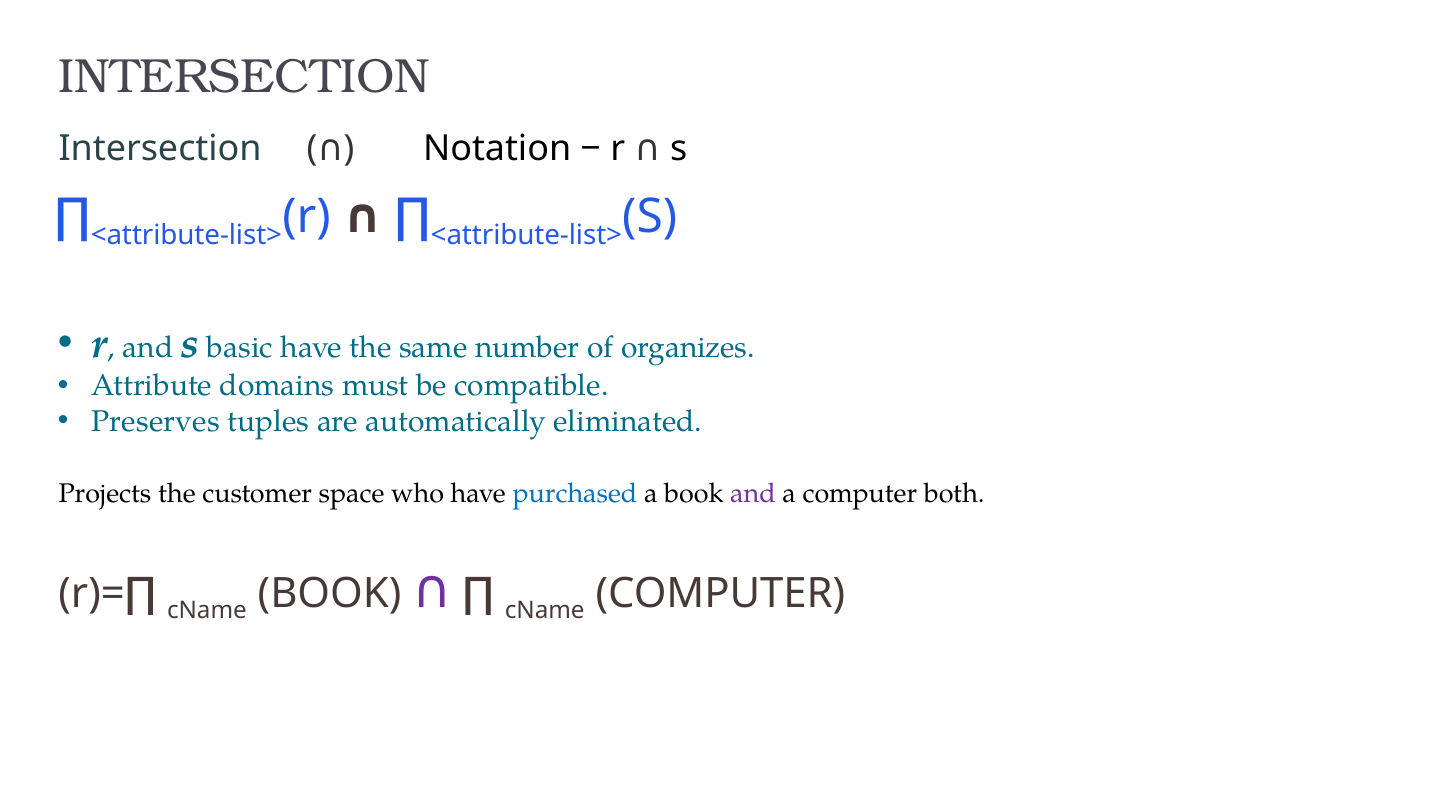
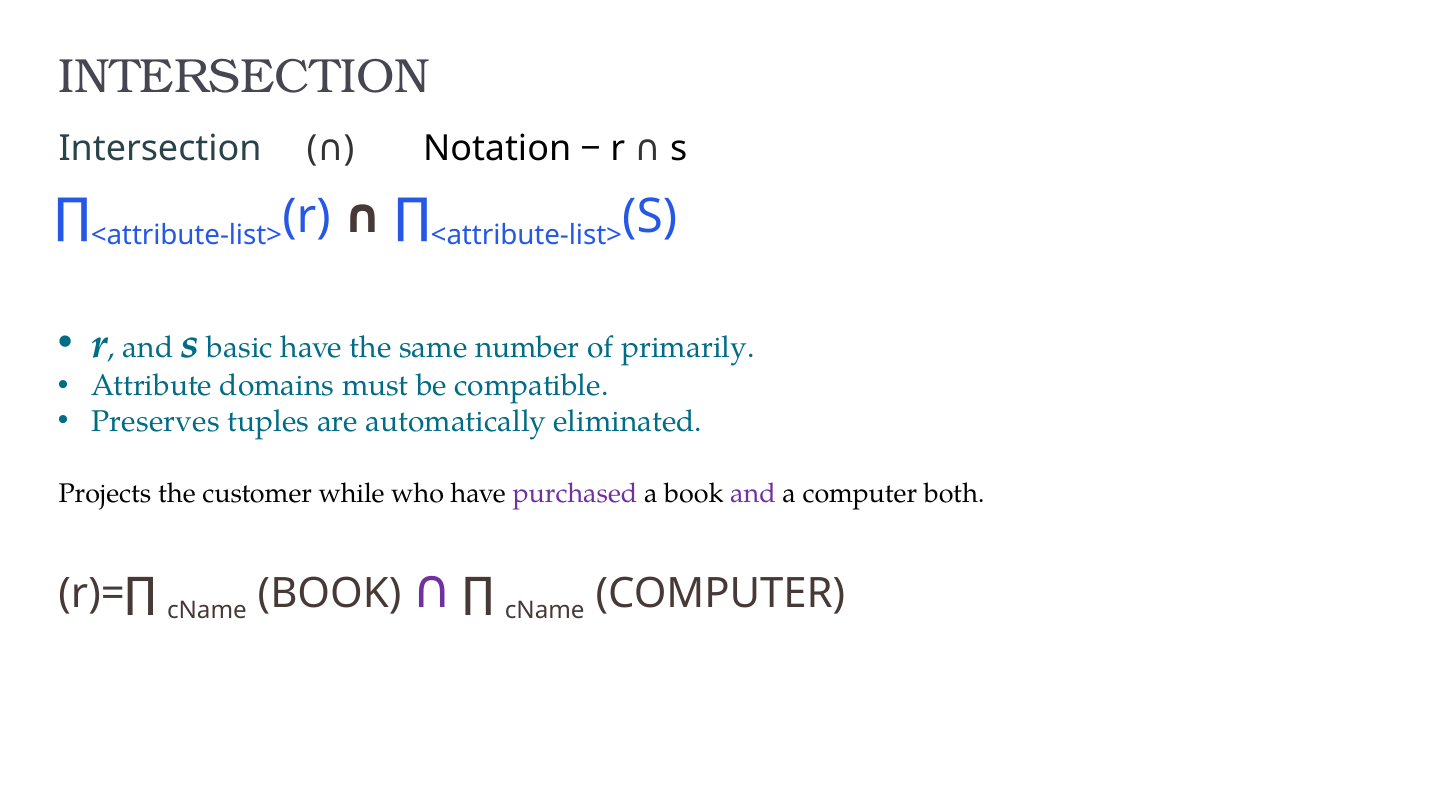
organizes: organizes -> primarily
space: space -> while
purchased colour: blue -> purple
